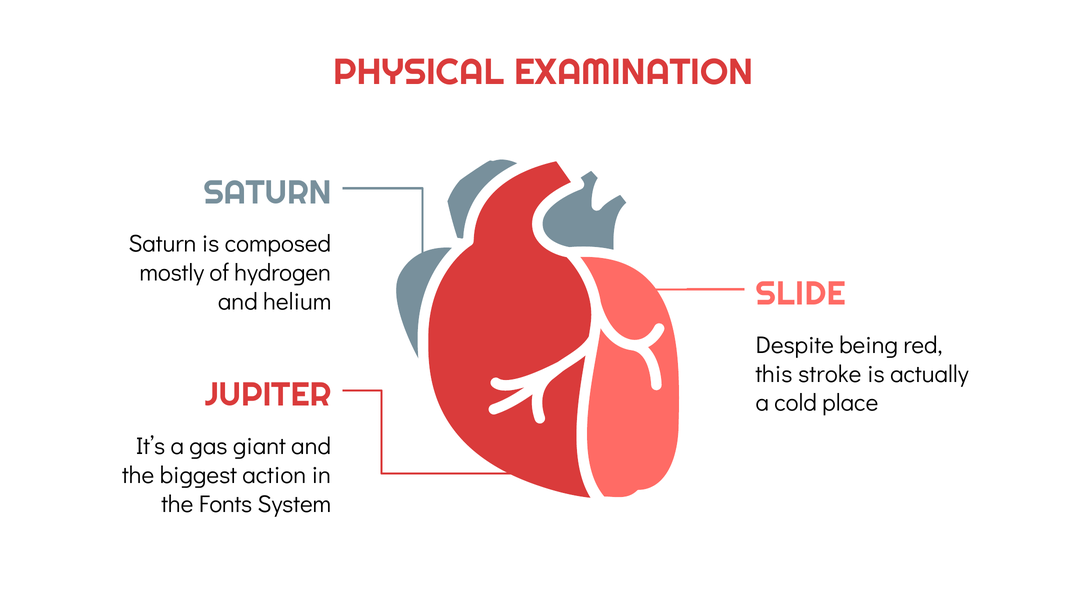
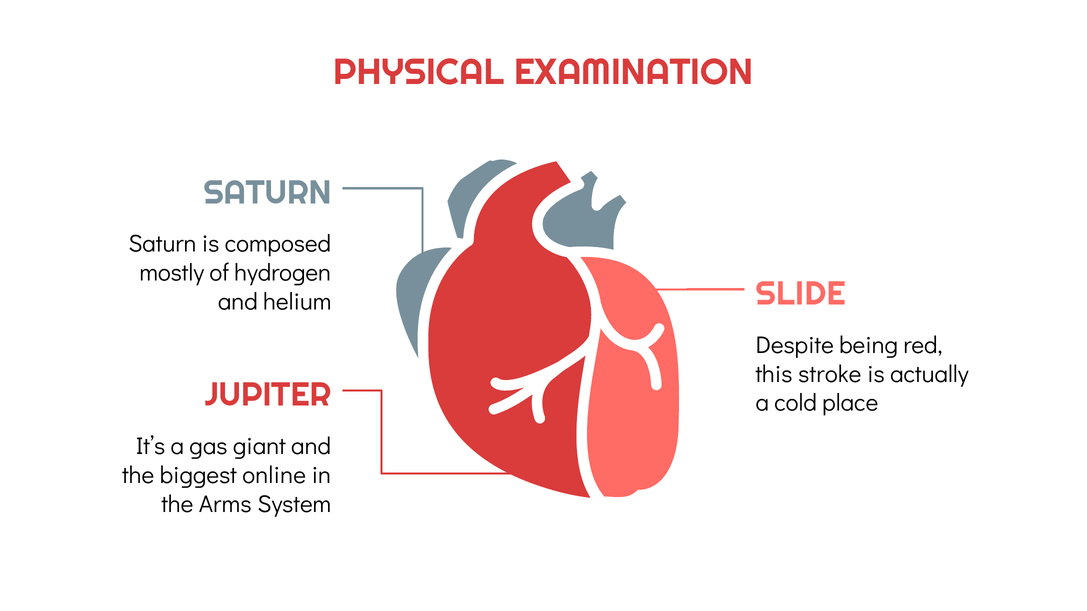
action: action -> online
Fonts: Fonts -> Arms
